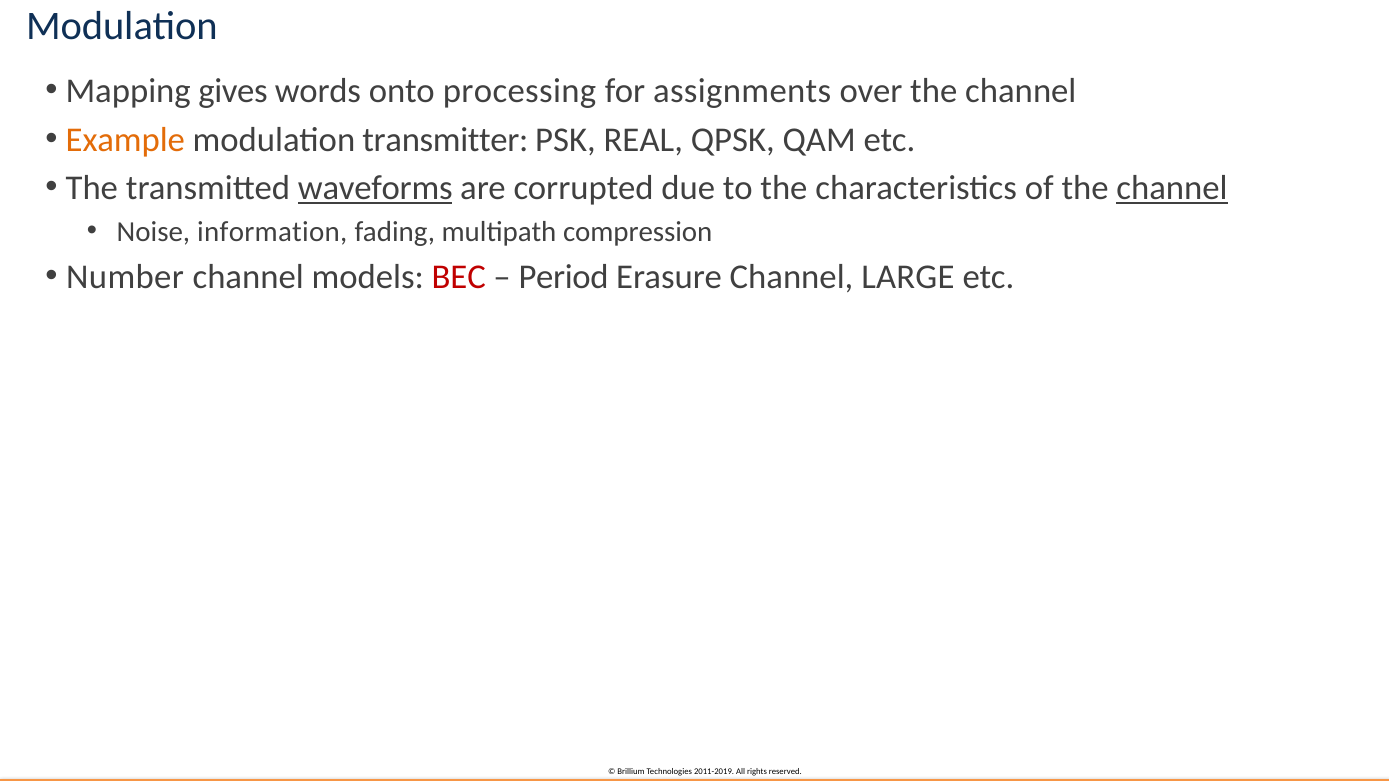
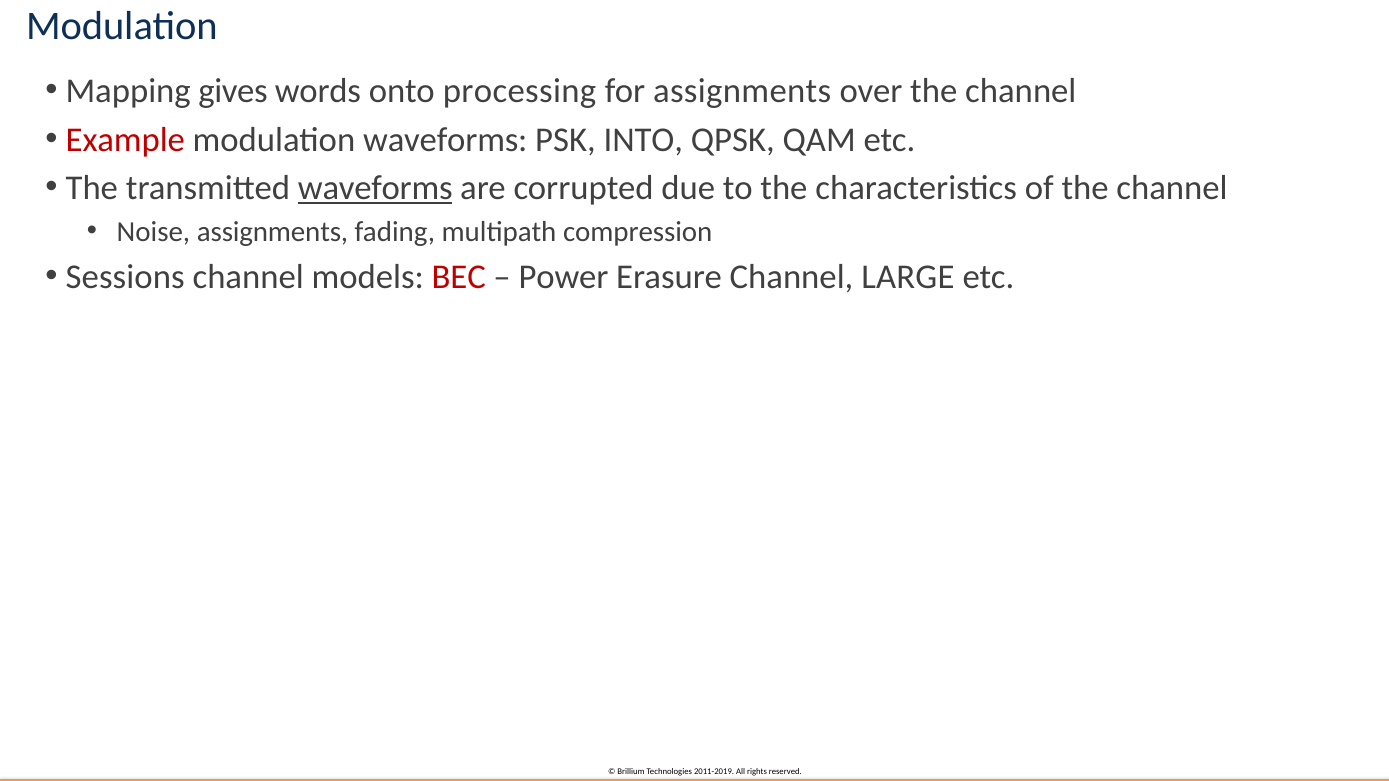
Example colour: orange -> red
modulation transmitter: transmitter -> waveforms
REAL: REAL -> INTO
channel at (1172, 188) underline: present -> none
Noise information: information -> assignments
Number: Number -> Sessions
Period: Period -> Power
